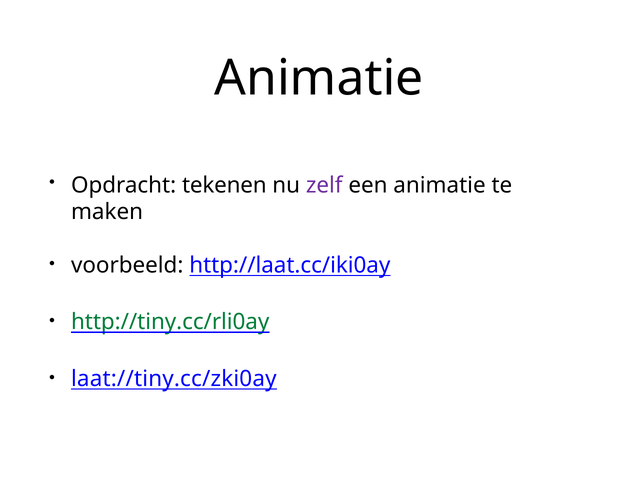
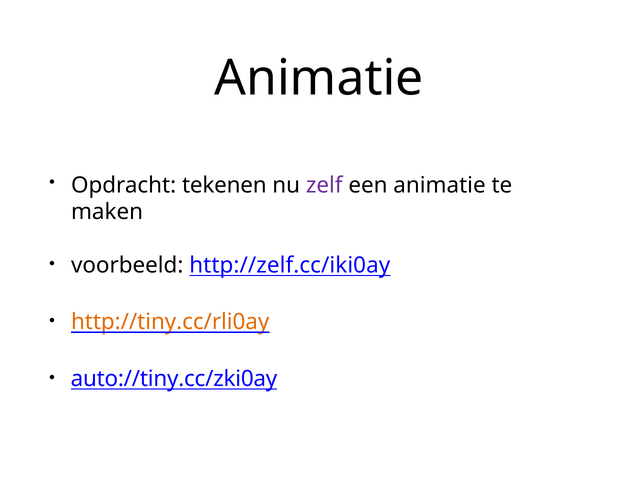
http://laat.cc/iki0ay: http://laat.cc/iki0ay -> http://zelf.cc/iki0ay
http://tiny.cc/rli0ay colour: green -> orange
laat://tiny.cc/zki0ay: laat://tiny.cc/zki0ay -> auto://tiny.cc/zki0ay
